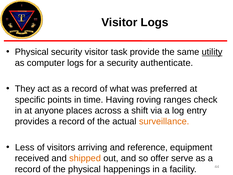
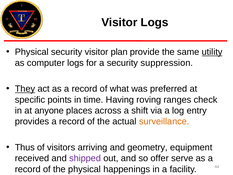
task: task -> plan
authenticate: authenticate -> suppression
They underline: none -> present
Less: Less -> Thus
reference: reference -> geometry
shipped colour: orange -> purple
